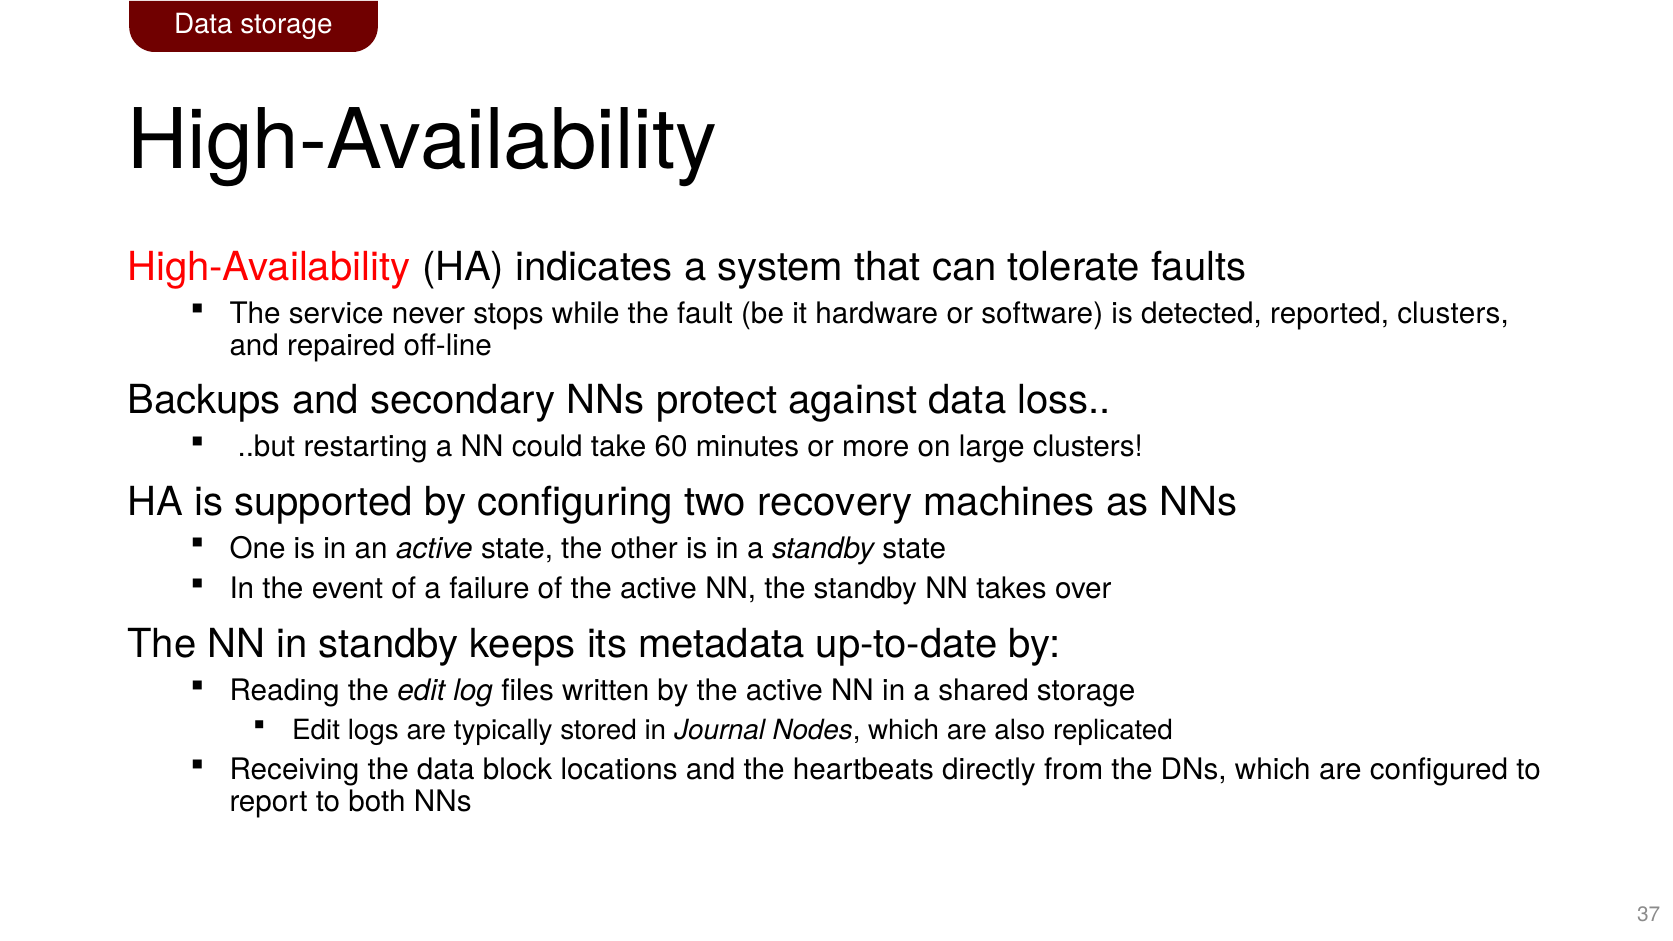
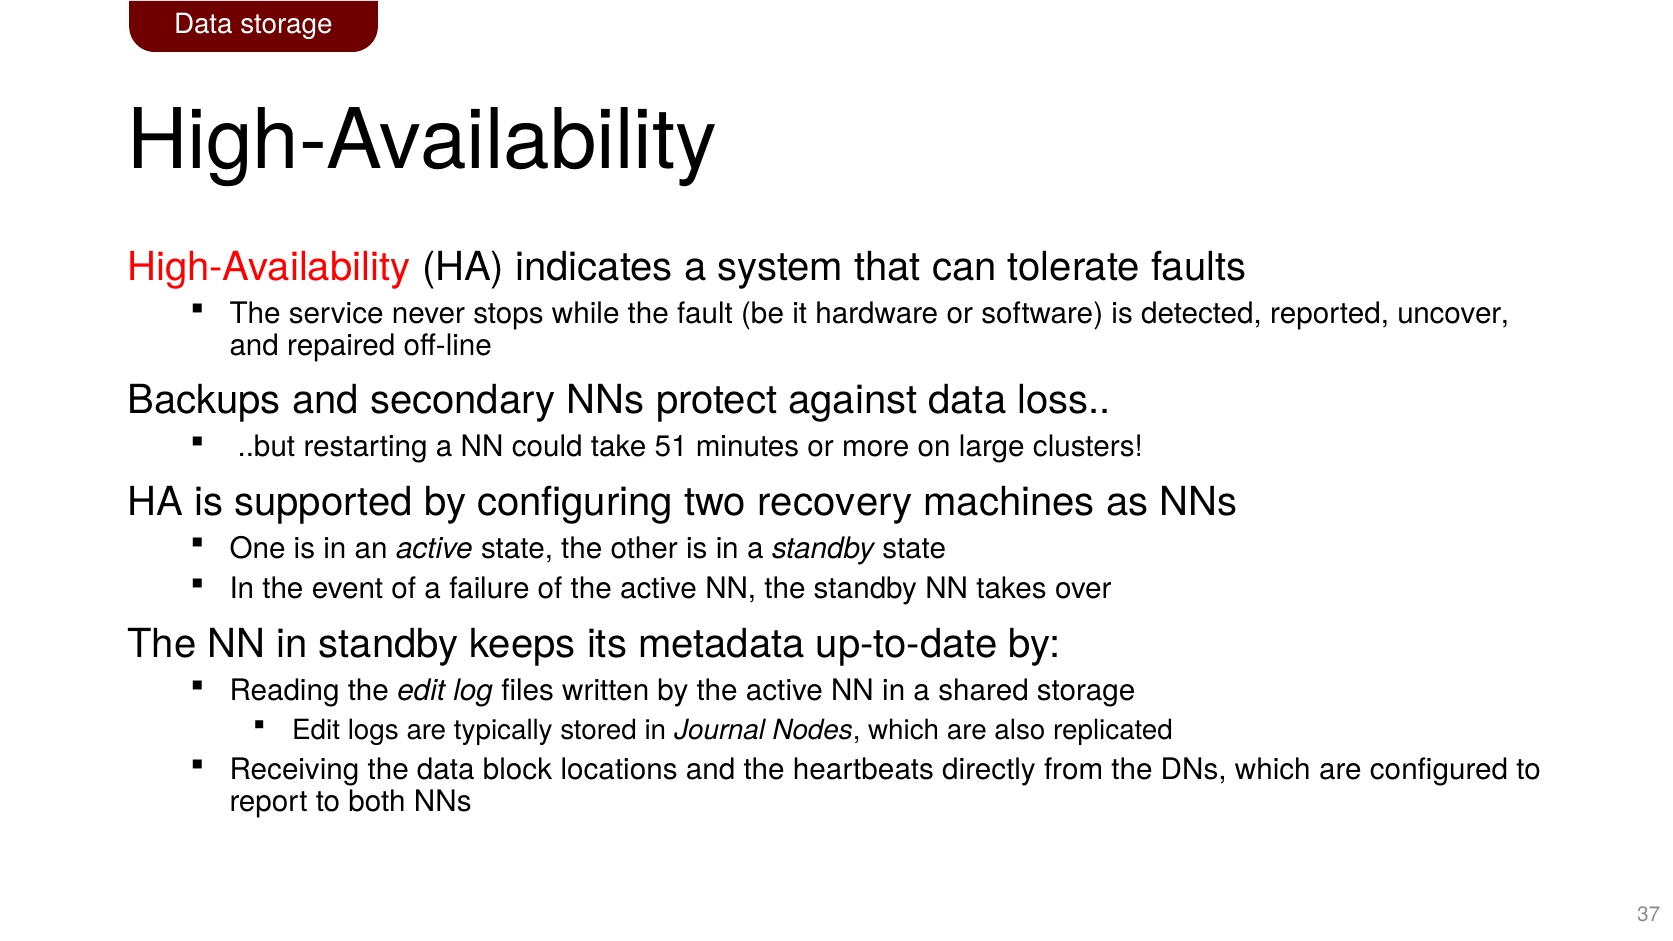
reported clusters: clusters -> uncover
60: 60 -> 51
